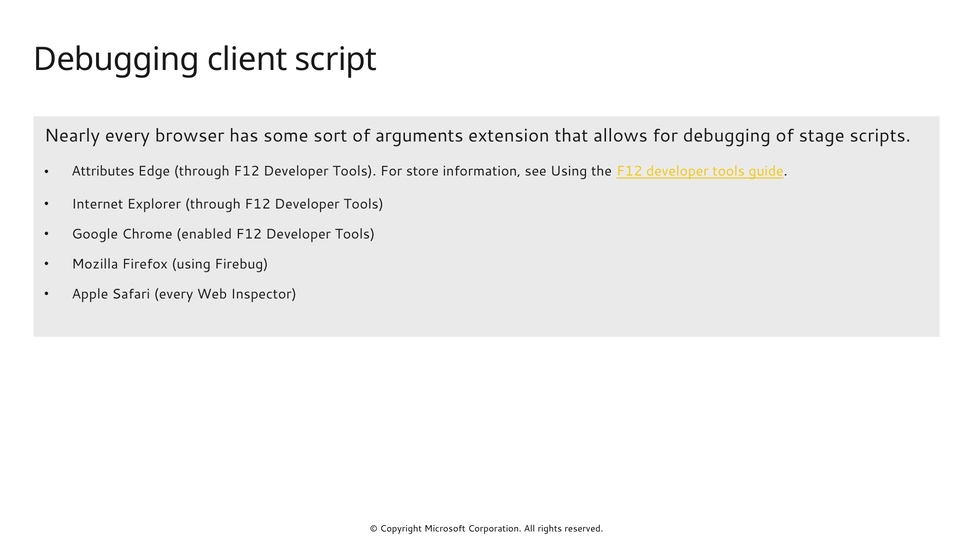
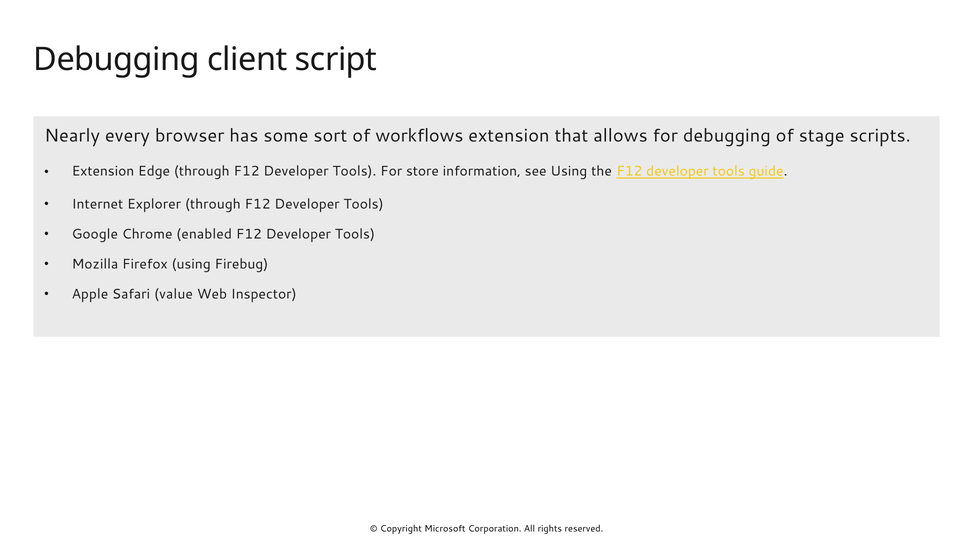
arguments: arguments -> workflows
Attributes at (103, 171): Attributes -> Extension
Safari every: every -> value
